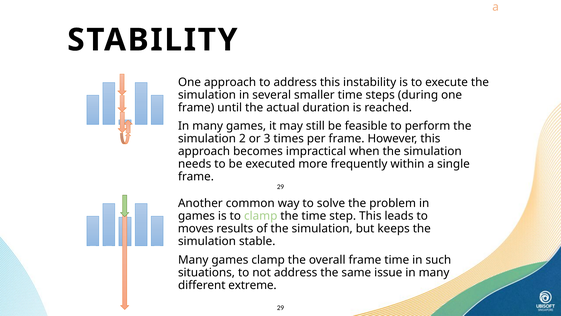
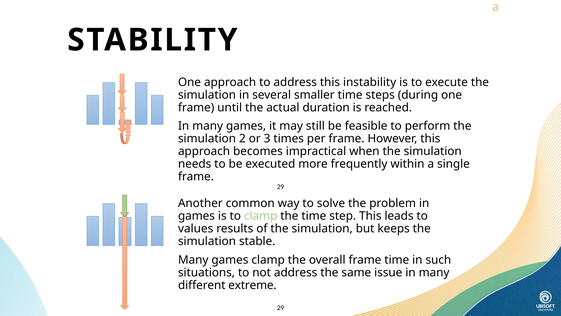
moves: moves -> values
